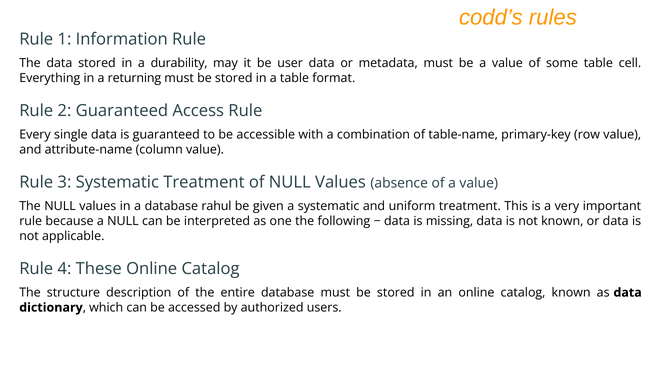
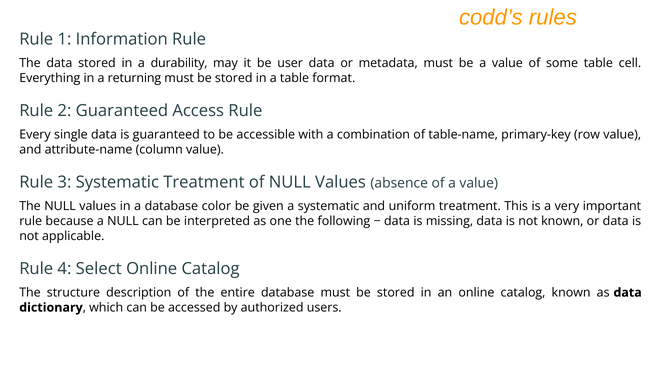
rahul: rahul -> color
These: These -> Select
